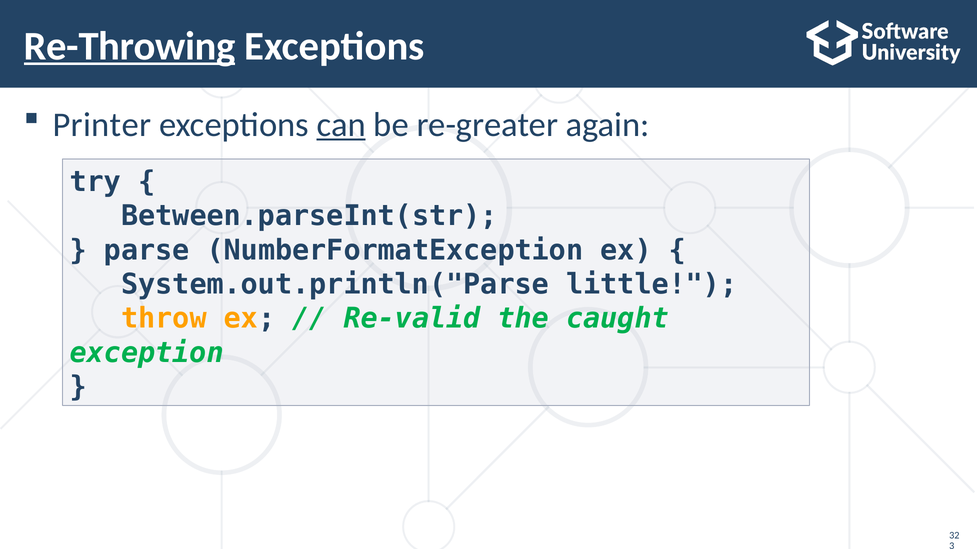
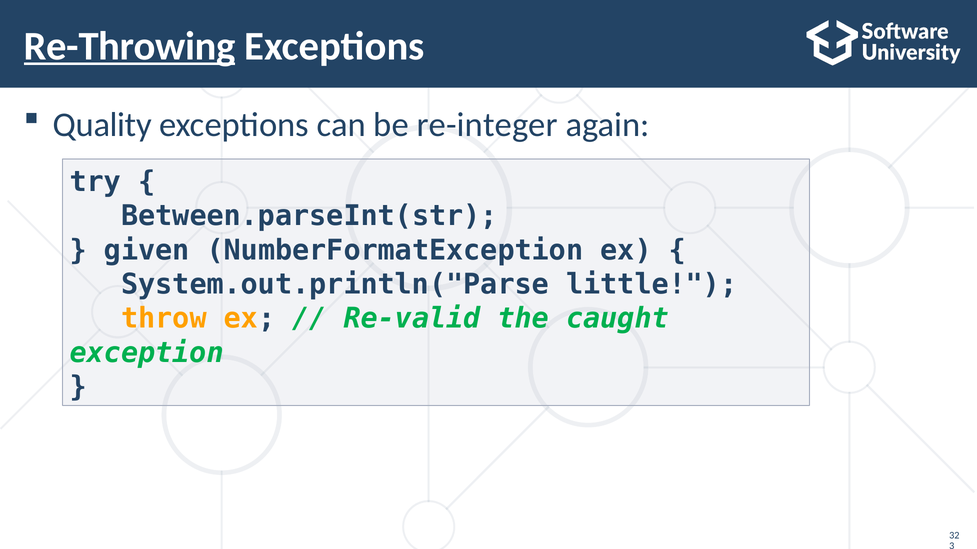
Printer: Printer -> Quality
can underline: present -> none
re-greater: re-greater -> re-integer
parse: parse -> given
